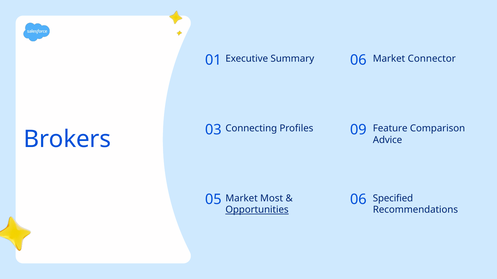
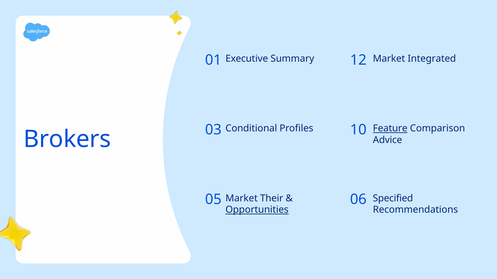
01 06: 06 -> 12
Connector: Connector -> Integrated
09: 09 -> 10
Connecting: Connecting -> Conditional
Feature underline: none -> present
Most: Most -> Their
